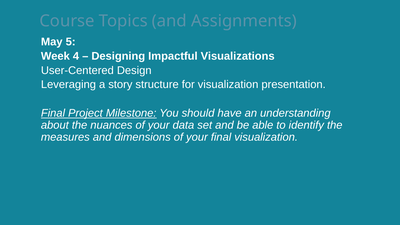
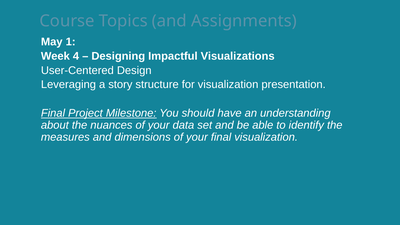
5: 5 -> 1
